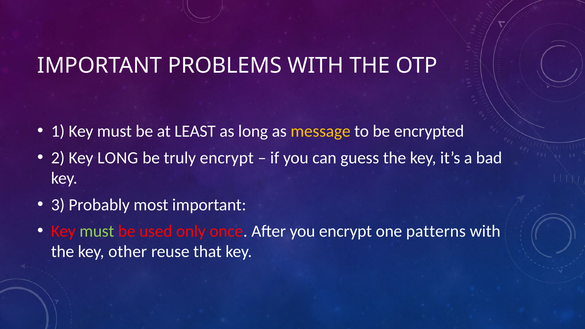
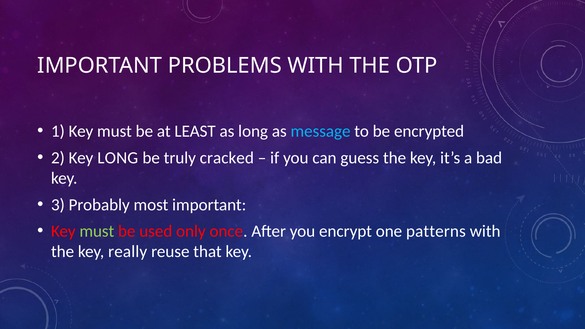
message colour: yellow -> light blue
truly encrypt: encrypt -> cracked
other: other -> really
